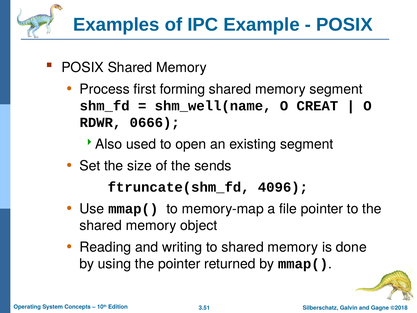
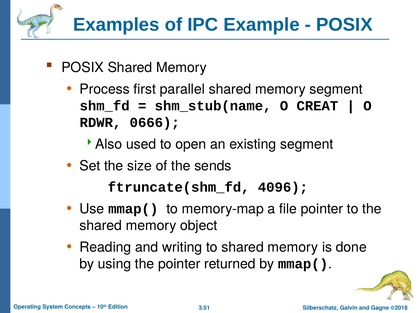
forming: forming -> parallel
shm_well(name: shm_well(name -> shm_stub(name
